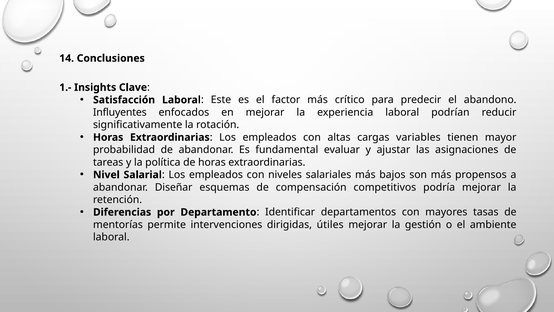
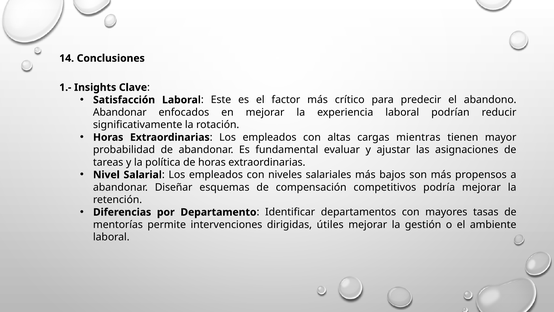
Influyentes at (120, 112): Influyentes -> Abandonar
variables: variables -> mientras
